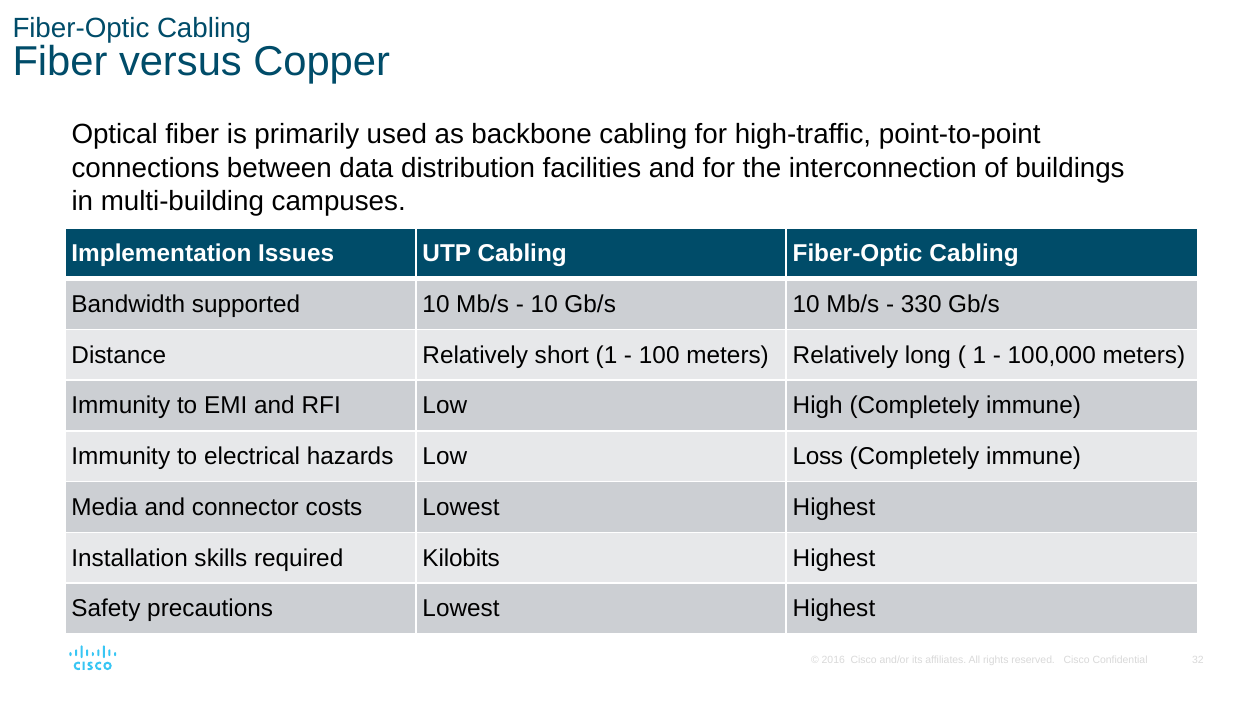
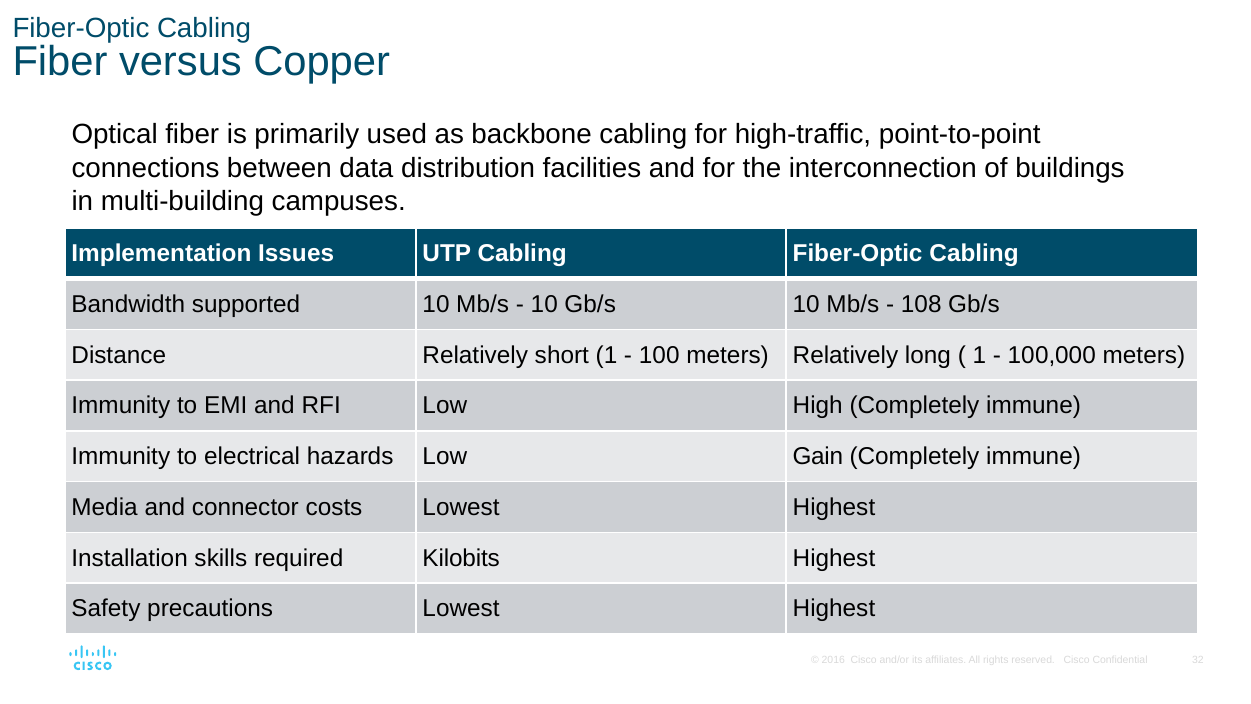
330: 330 -> 108
Loss: Loss -> Gain
